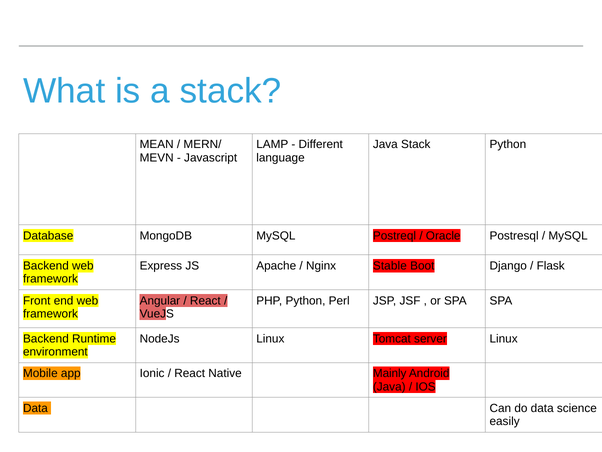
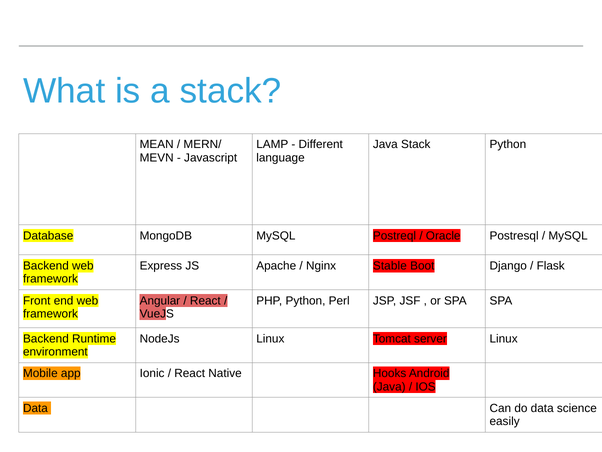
Mainly: Mainly -> Hooks
